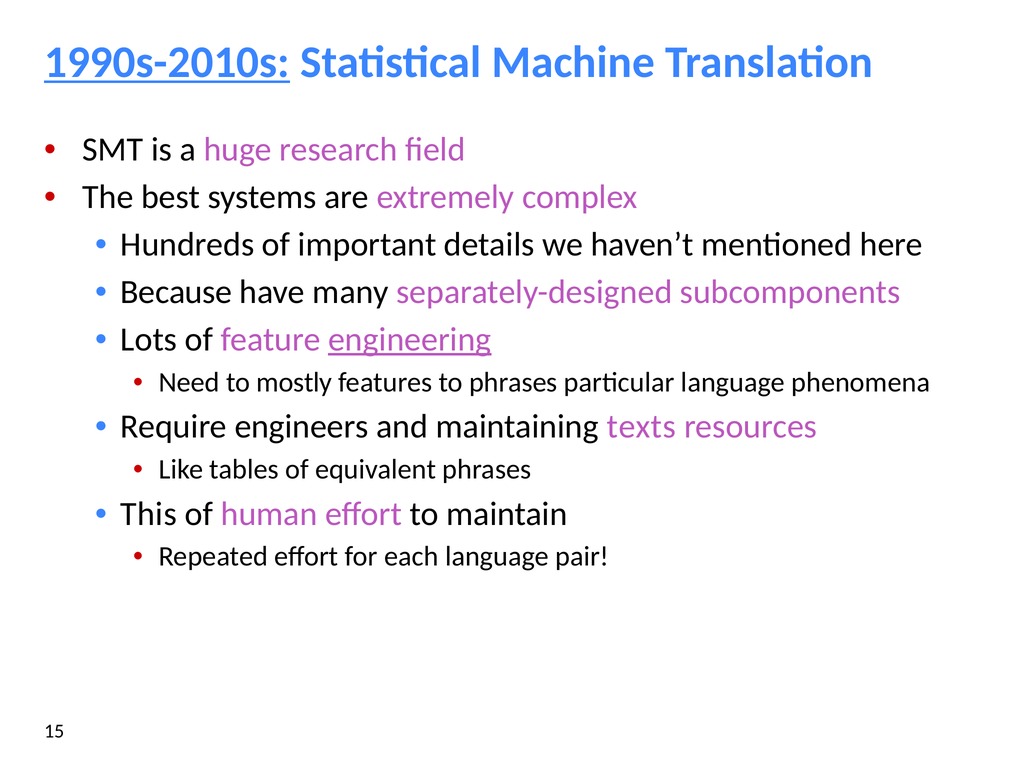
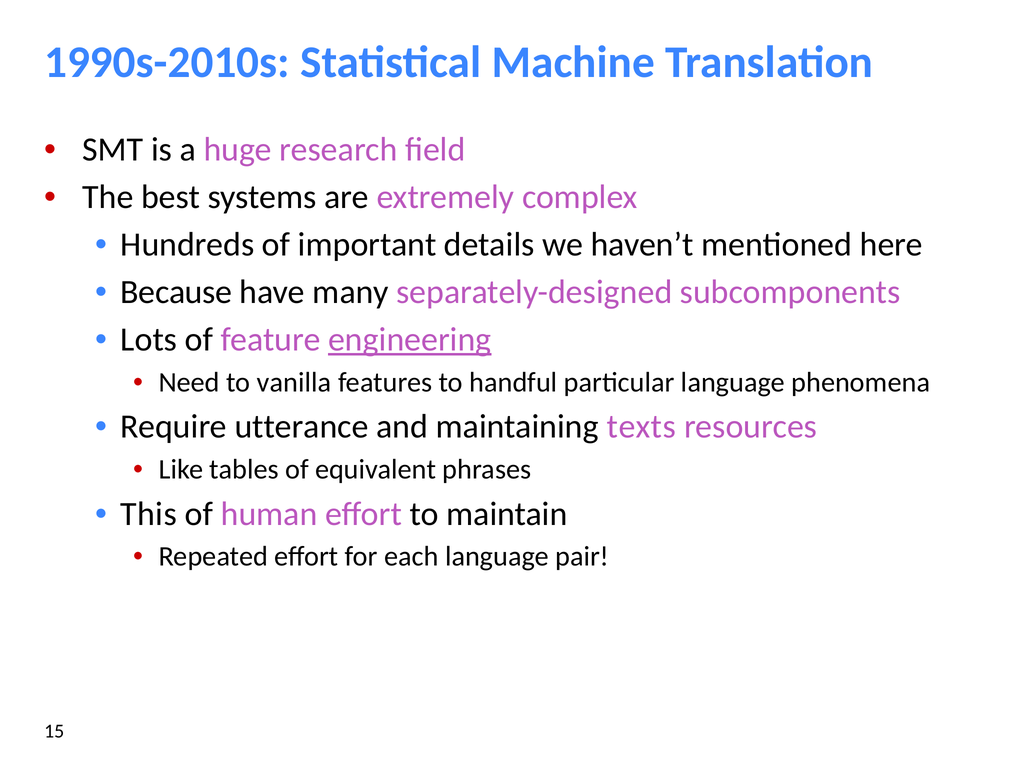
1990s-2010s underline: present -> none
mostly: mostly -> vanilla
to phrases: phrases -> handful
engineers: engineers -> utterance
